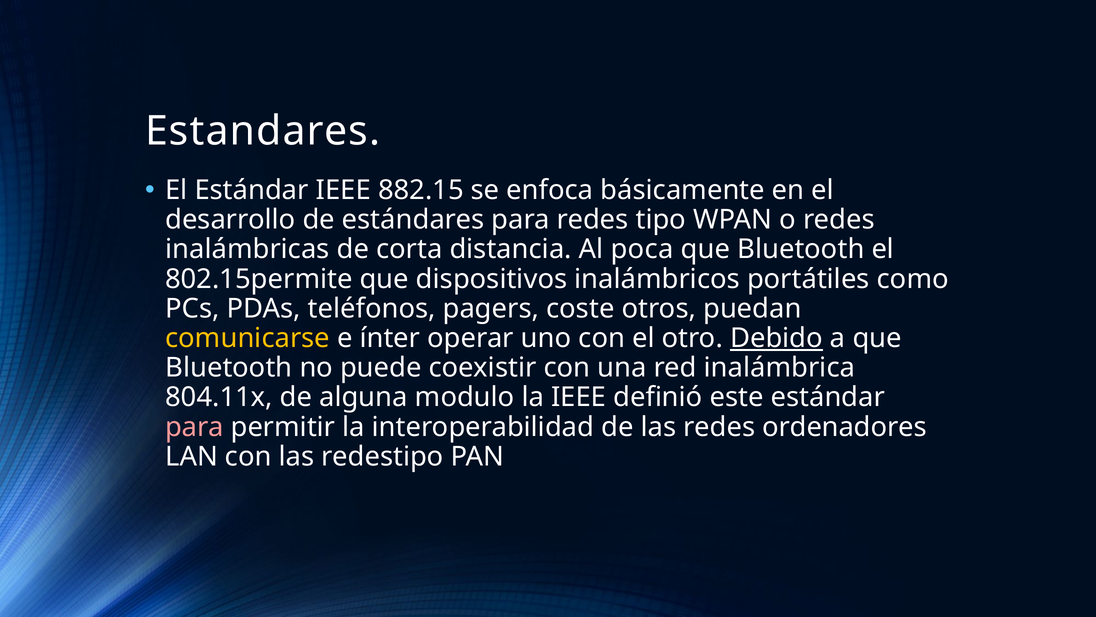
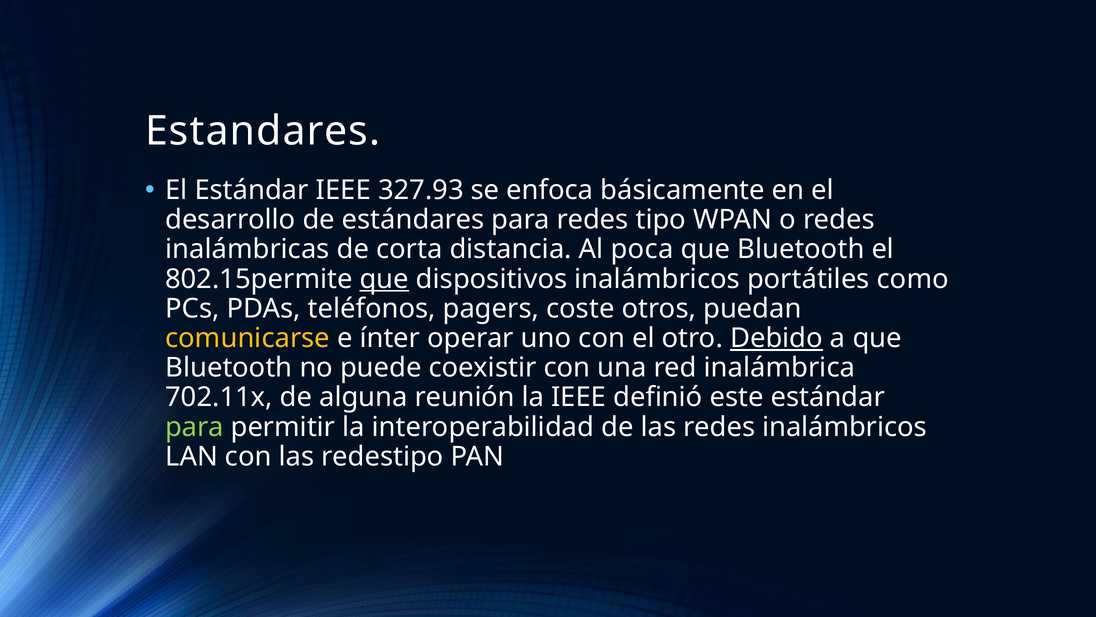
882.15: 882.15 -> 327.93
que at (384, 279) underline: none -> present
804.11x: 804.11x -> 702.11x
modulo: modulo -> reunión
para at (194, 427) colour: pink -> light green
redes ordenadores: ordenadores -> inalámbricos
